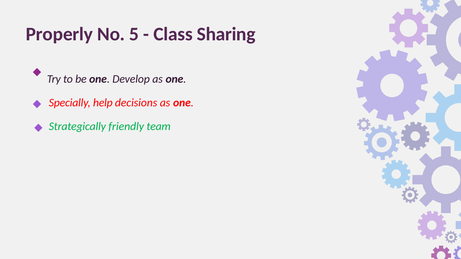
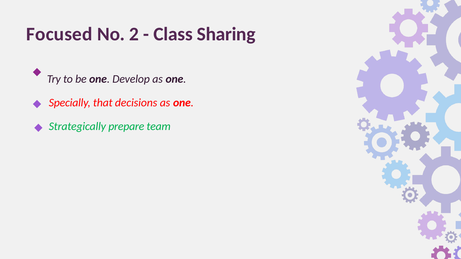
Properly: Properly -> Focused
5: 5 -> 2
help: help -> that
friendly: friendly -> prepare
